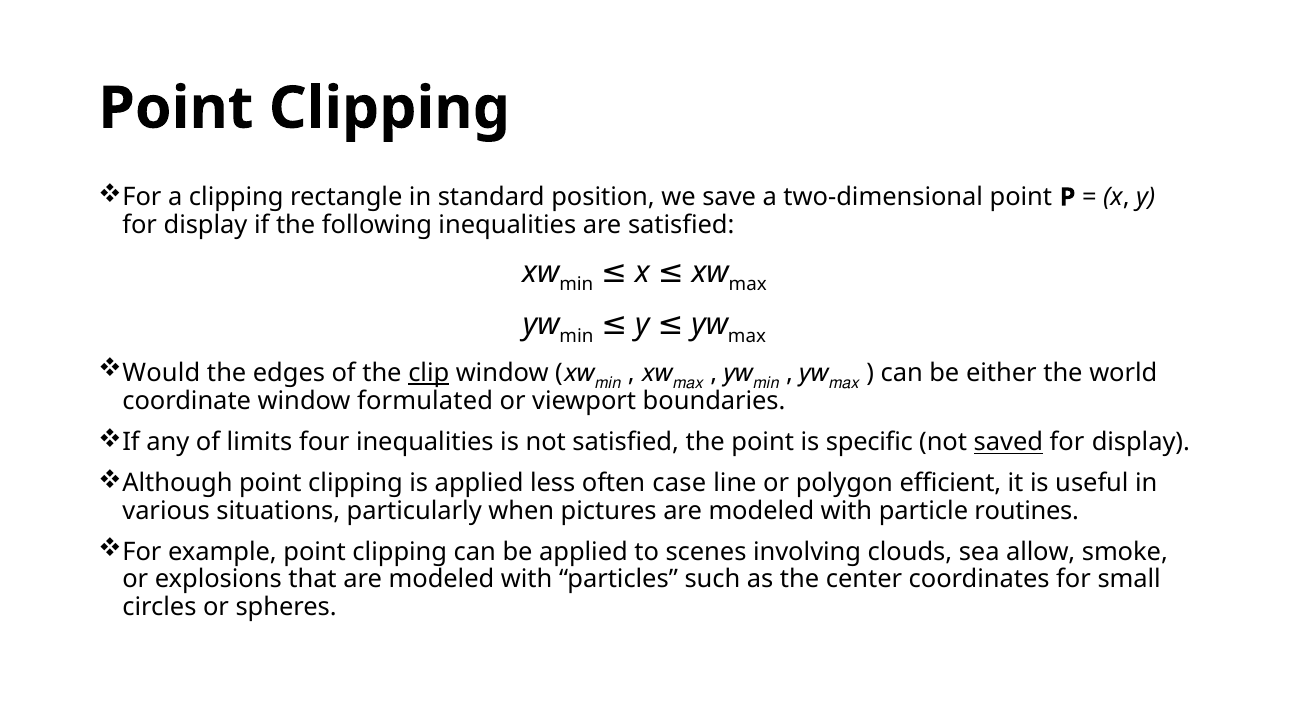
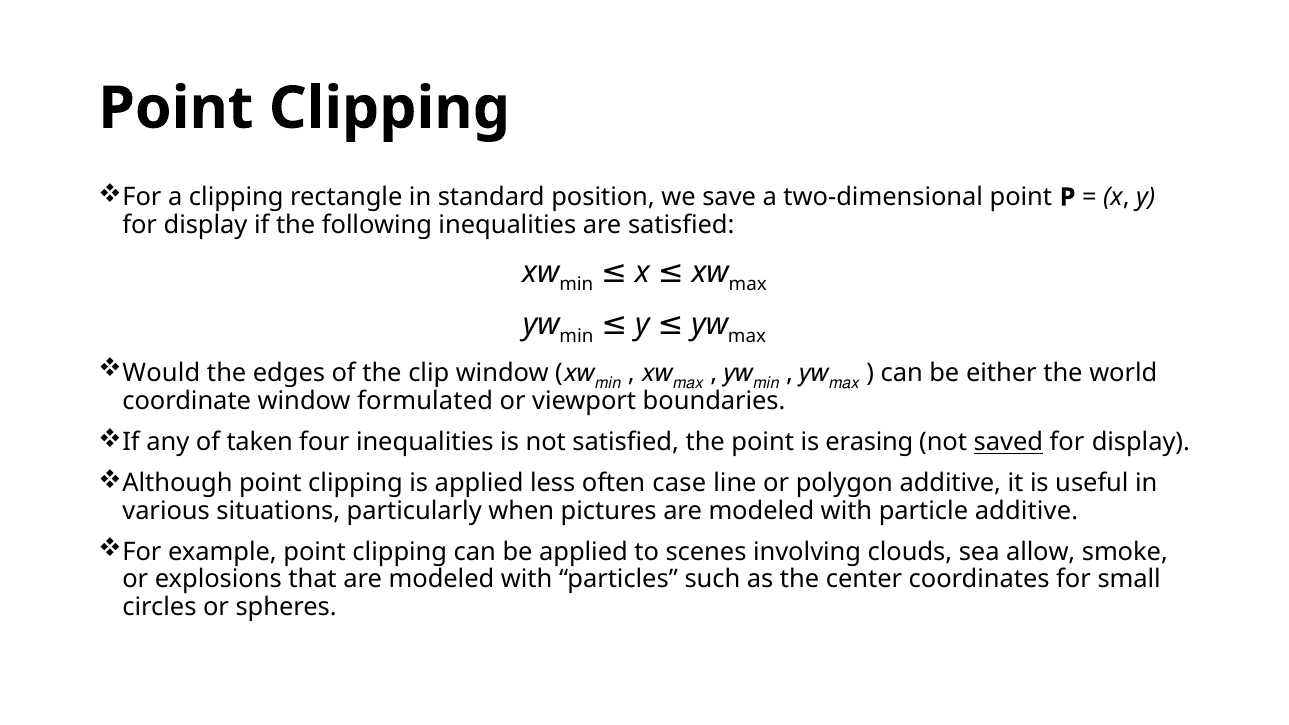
clip underline: present -> none
limits: limits -> taken
specific: specific -> erasing
polygon efficient: efficient -> additive
particle routines: routines -> additive
